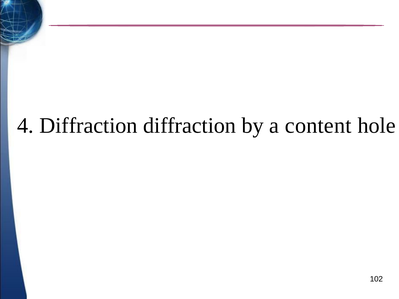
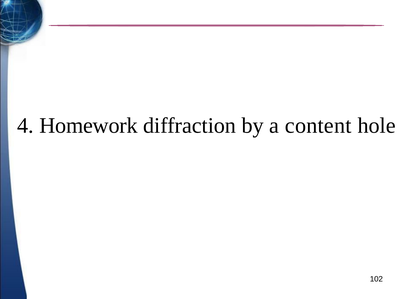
4 Diffraction: Diffraction -> Homework
